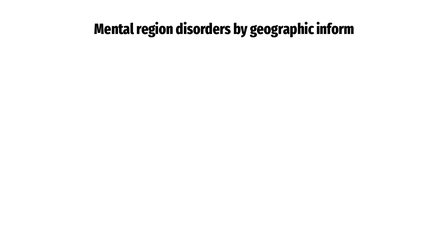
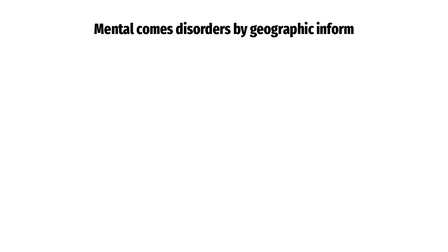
region: region -> comes
